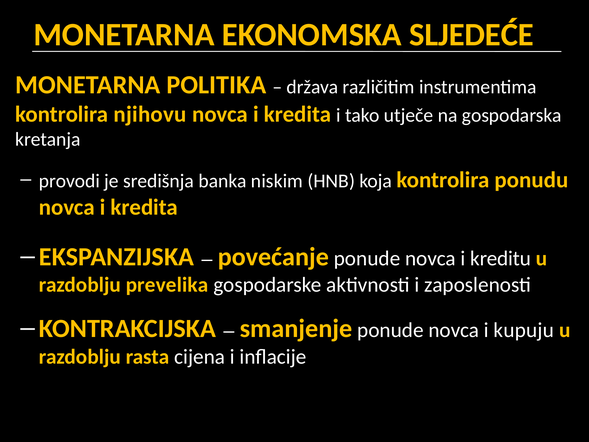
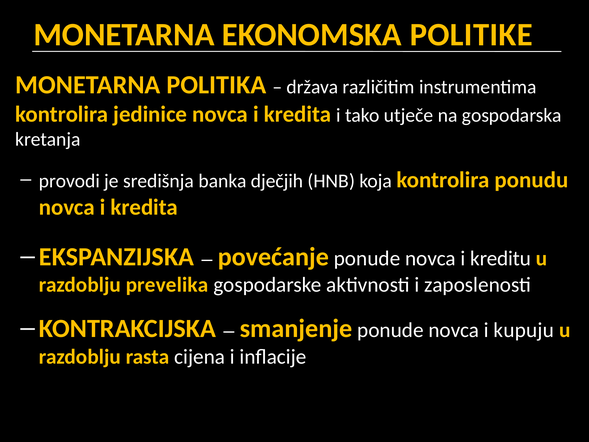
SLJEDEĆE: SLJEDEĆE -> POLITIKE
njihovu: njihovu -> jedinice
niskim: niskim -> dječjih
